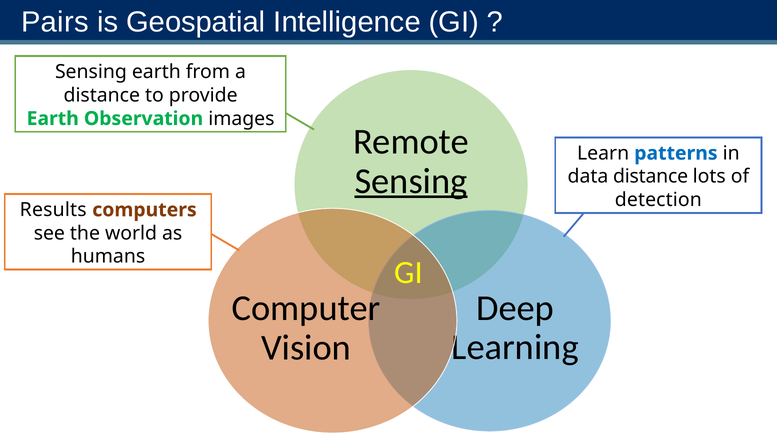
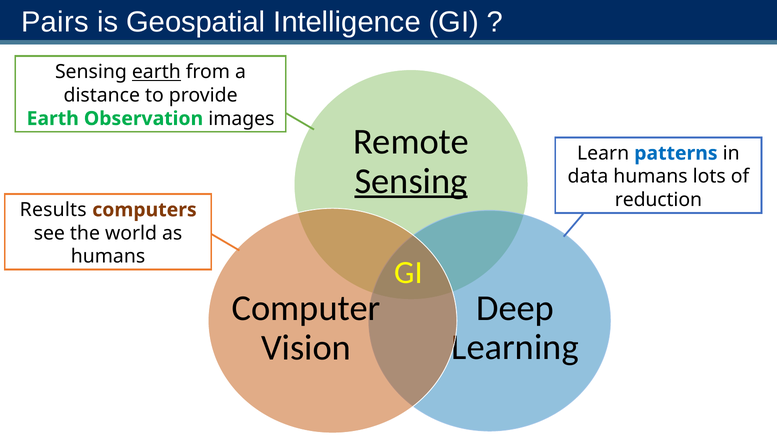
earth at (156, 72) underline: none -> present
data distance: distance -> humans
detection: detection -> reduction
